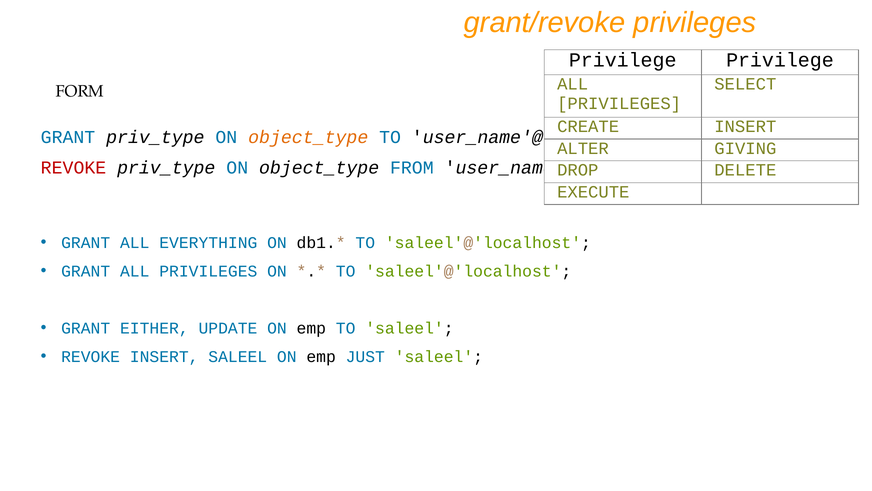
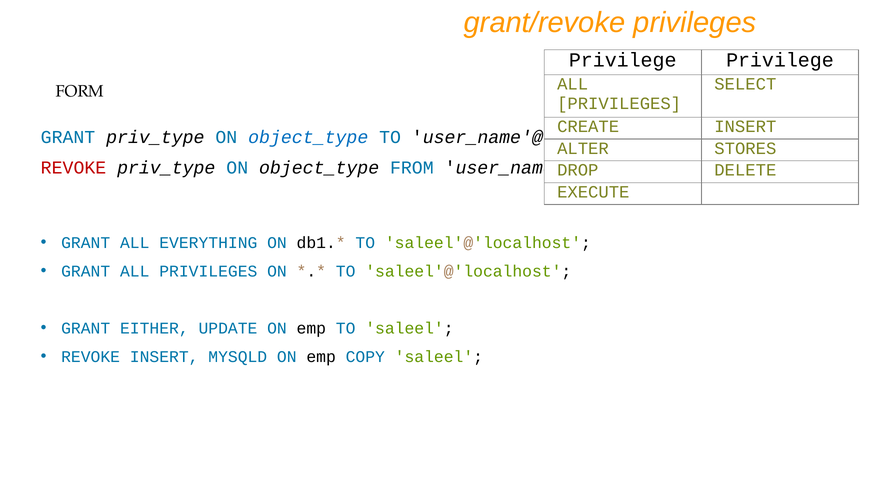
object_type at (308, 137) colour: orange -> blue
GIVING: GIVING -> STORES
INSERT SALEEL: SALEEL -> MYSQLD
JUST: JUST -> COPY
